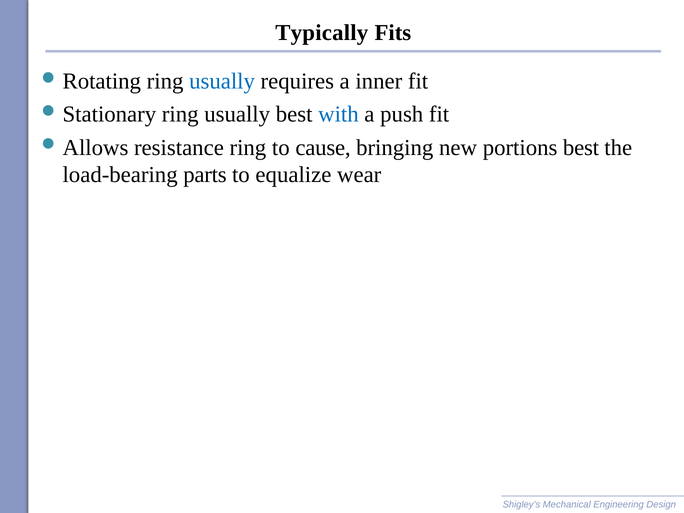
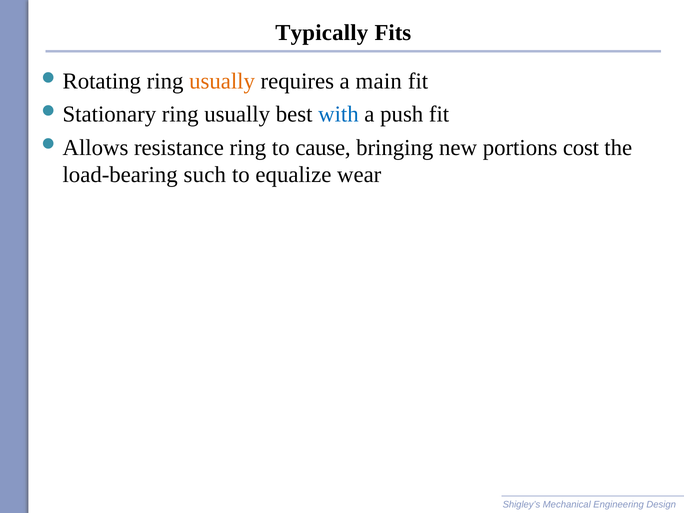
usually at (222, 81) colour: blue -> orange
inner: inner -> main
portions best: best -> cost
parts: parts -> such
